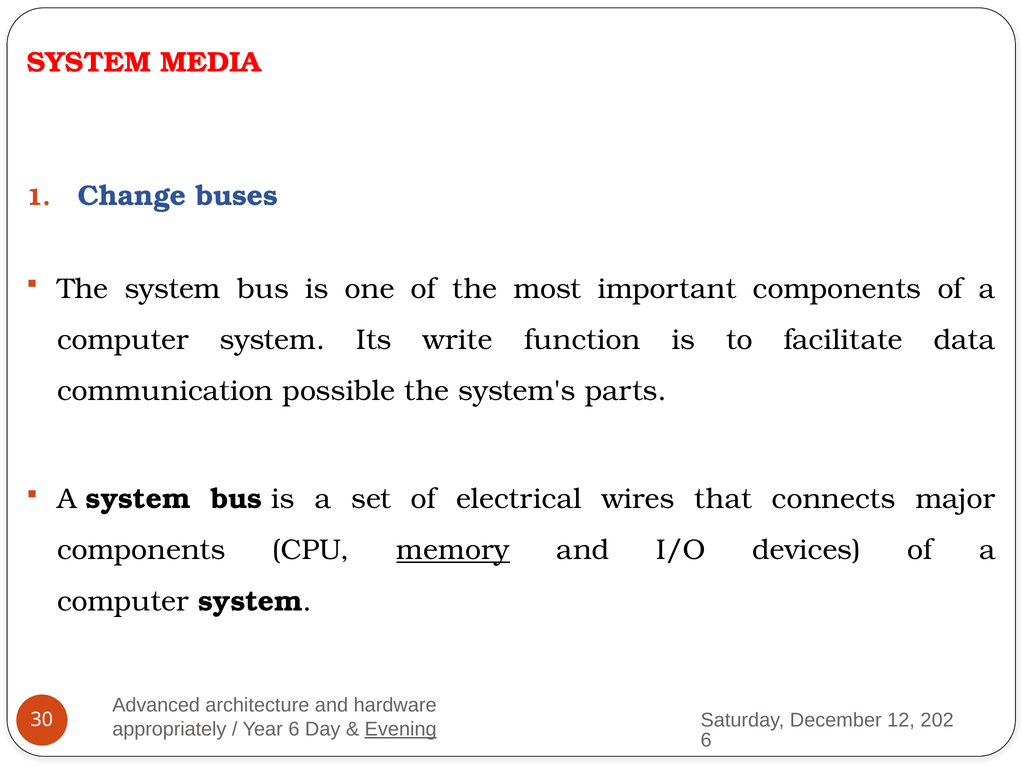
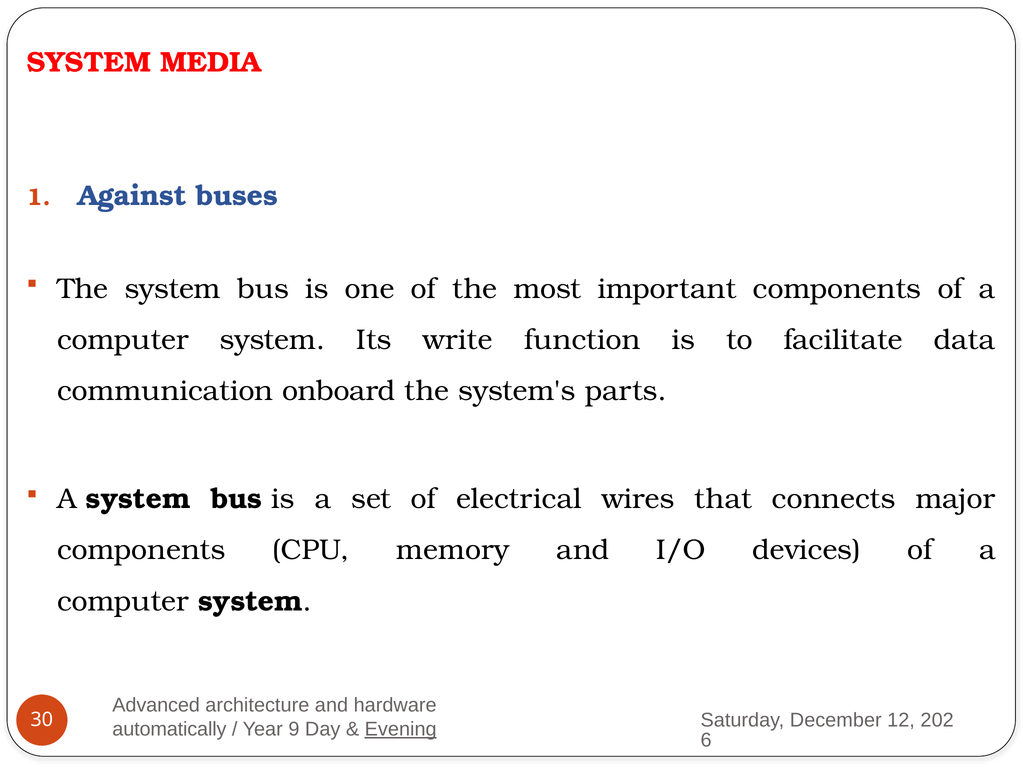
Change: Change -> Against
possible: possible -> onboard
memory underline: present -> none
appropriately: appropriately -> automatically
Year 6: 6 -> 9
